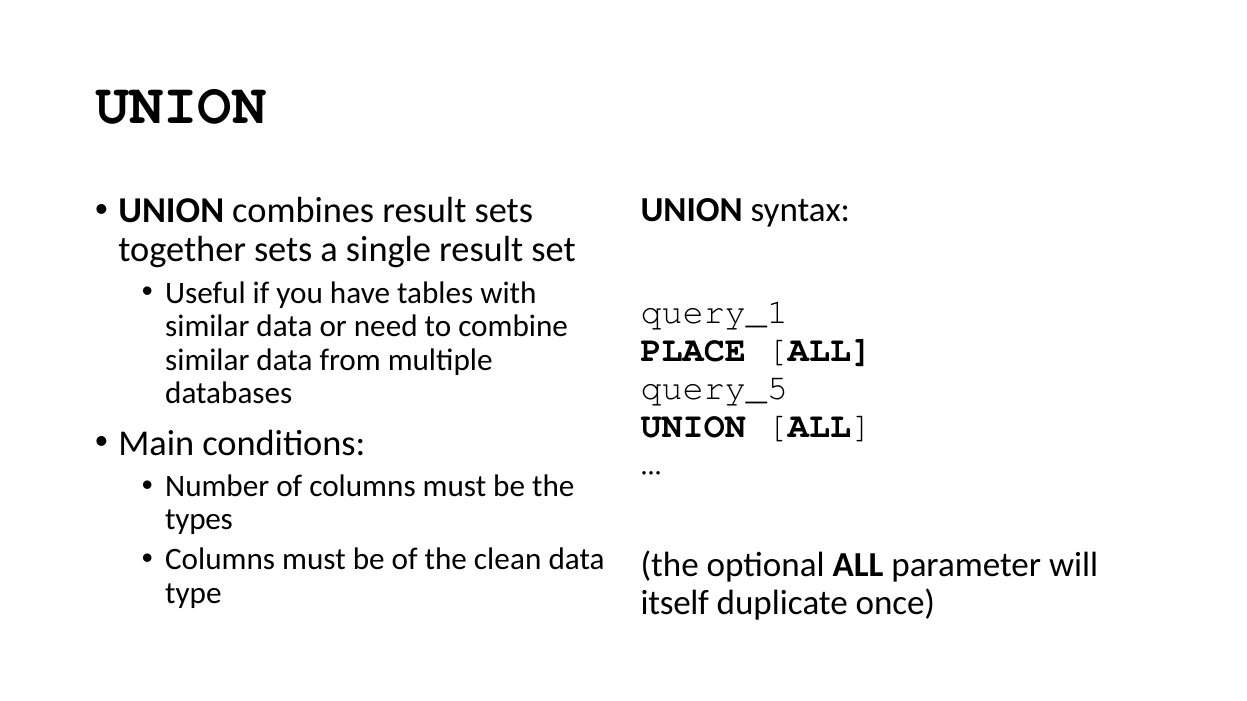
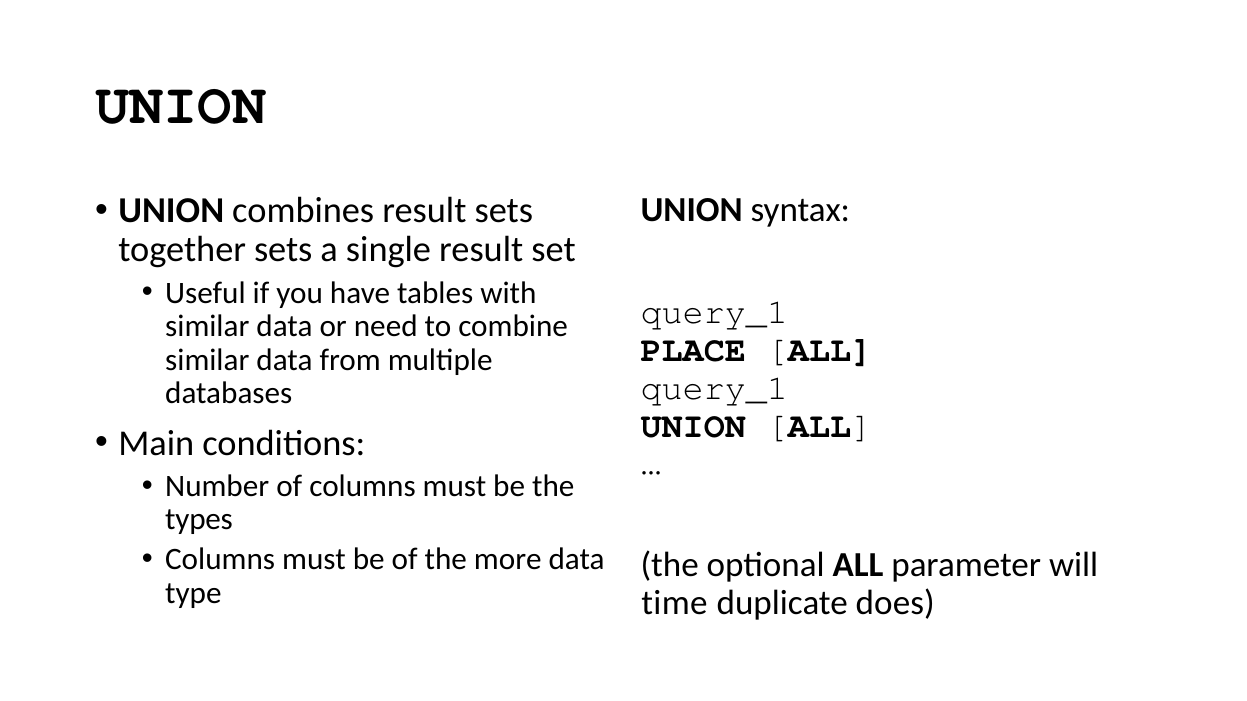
query_5 at (714, 388): query_5 -> query_1
clean: clean -> more
itself: itself -> time
once: once -> does
